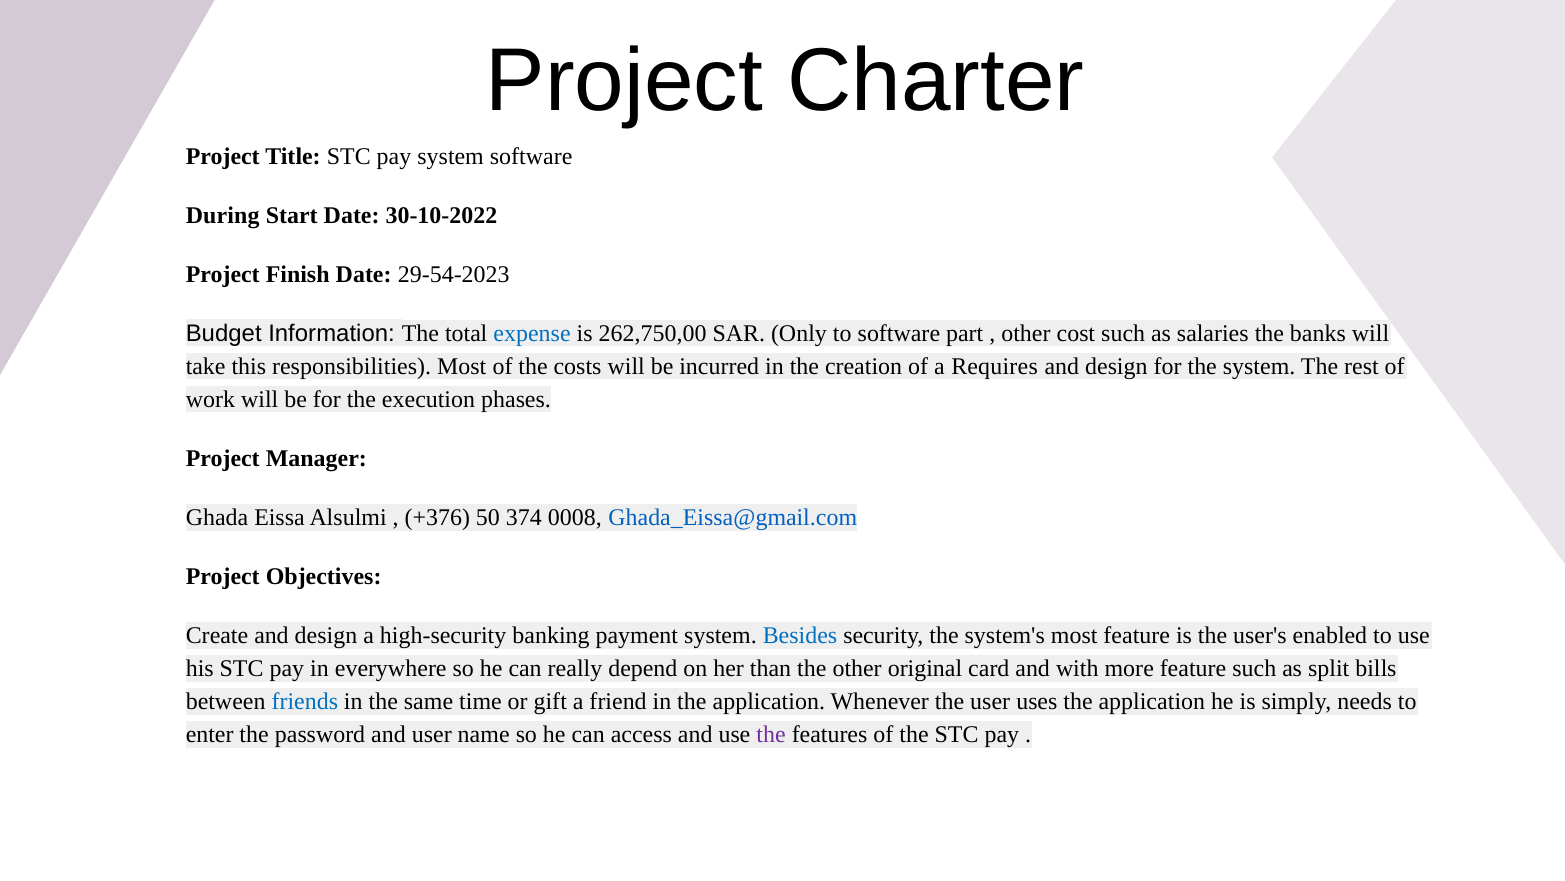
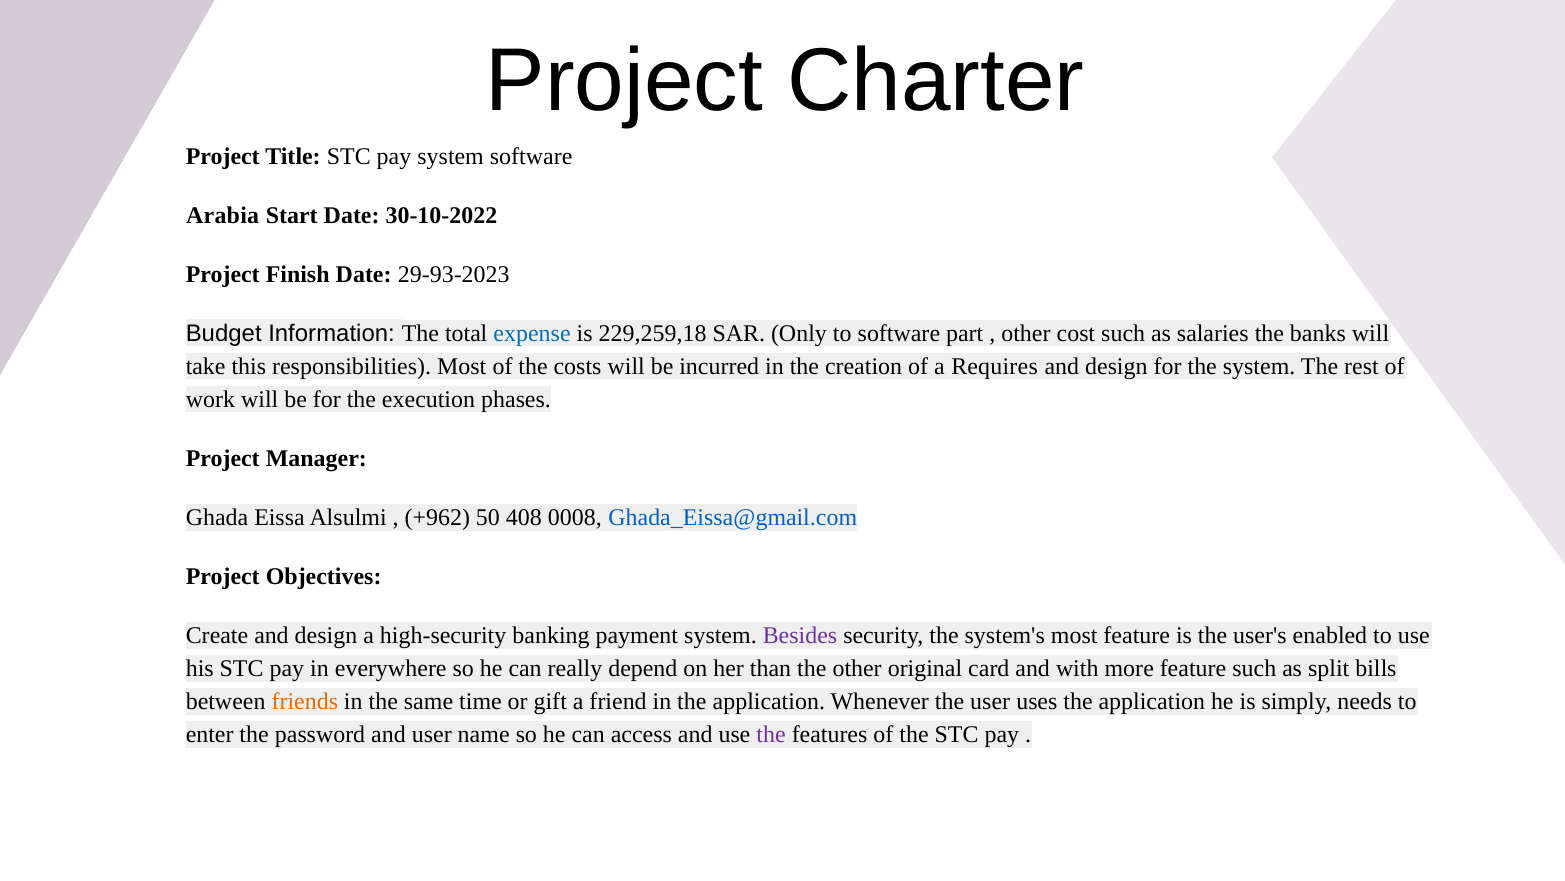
During: During -> Arabia
29-54-2023: 29-54-2023 -> 29-93-2023
262,750,00: 262,750,00 -> 229,259,18
+376: +376 -> +962
374: 374 -> 408
Besides colour: blue -> purple
friends colour: blue -> orange
